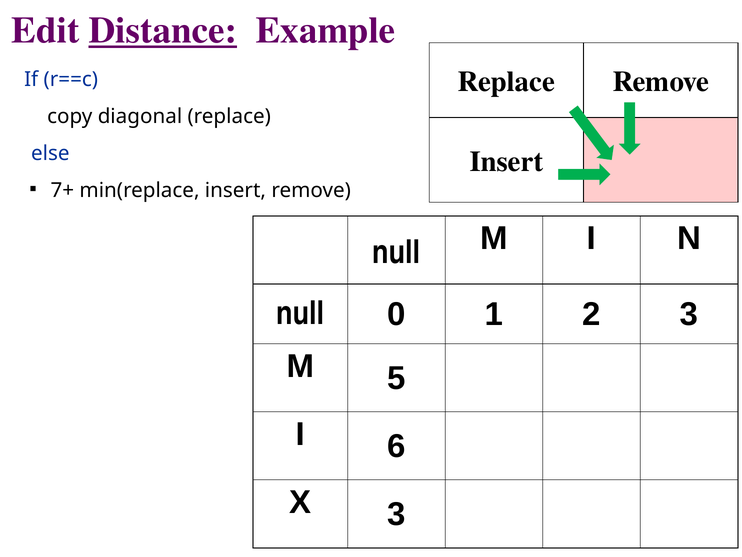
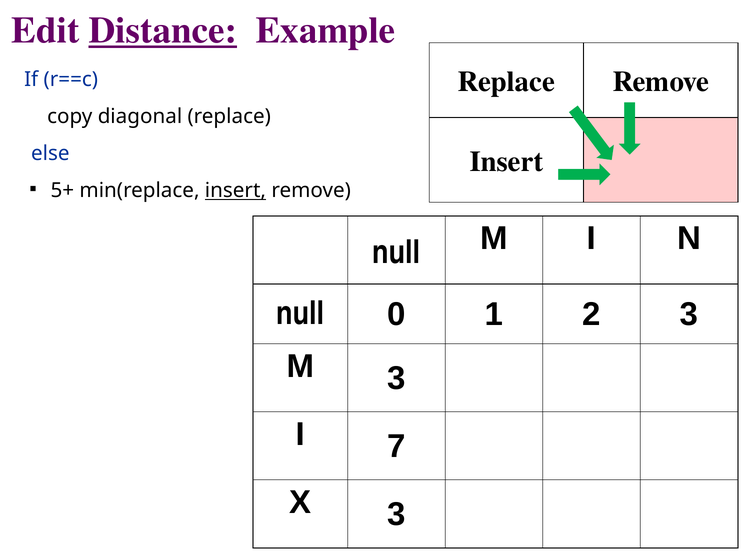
7+: 7+ -> 5+
insert at (235, 190) underline: none -> present
M 5: 5 -> 3
6: 6 -> 7
